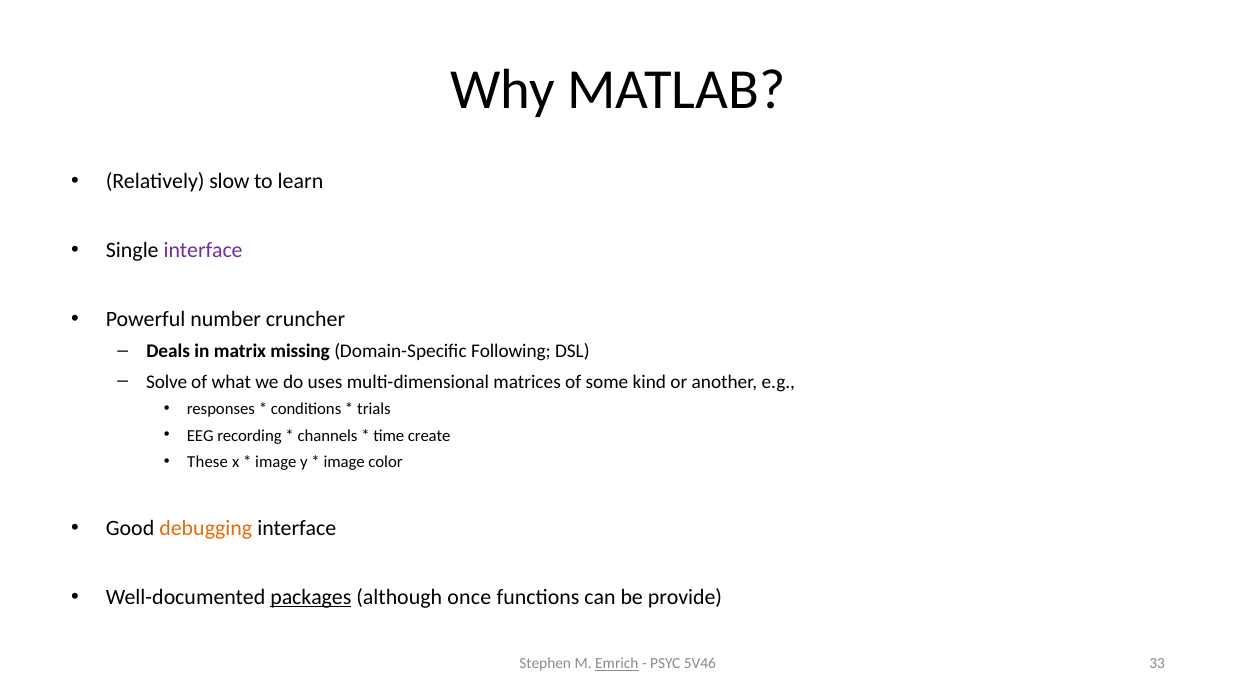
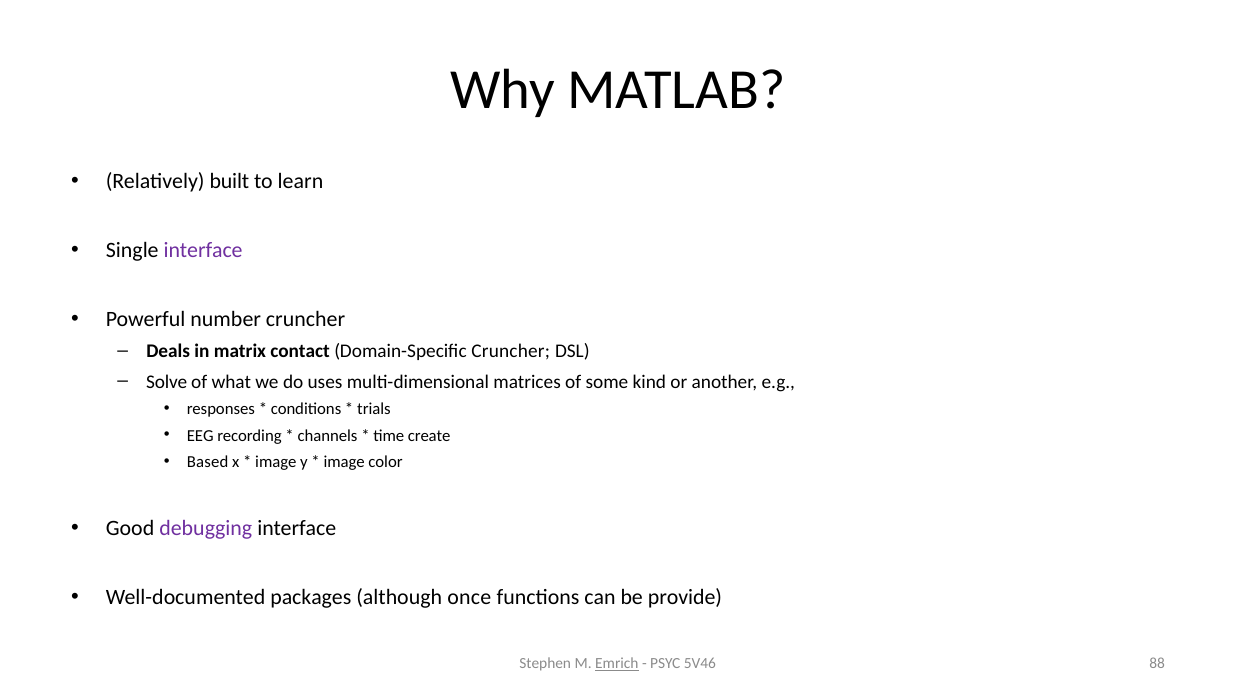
slow: slow -> built
missing: missing -> contact
Domain-Specific Following: Following -> Cruncher
These: These -> Based
debugging colour: orange -> purple
packages underline: present -> none
33: 33 -> 88
